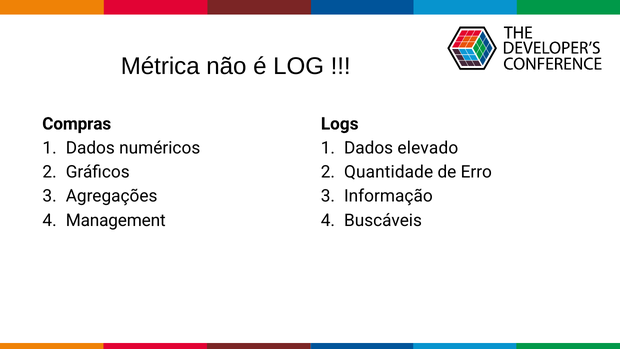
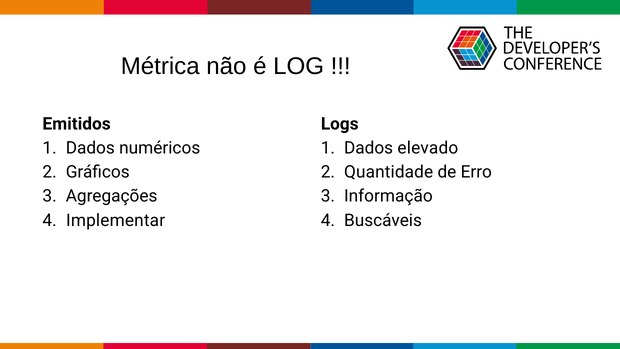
Compras: Compras -> Emitidos
Management: Management -> Implementar
